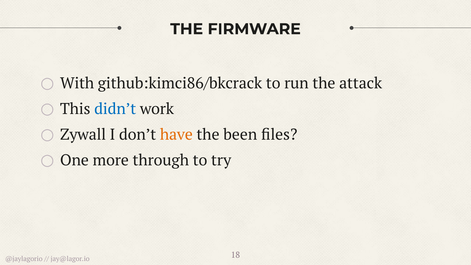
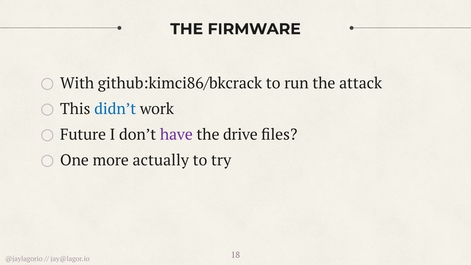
Zywall: Zywall -> Future
have colour: orange -> purple
been: been -> drive
through: through -> actually
